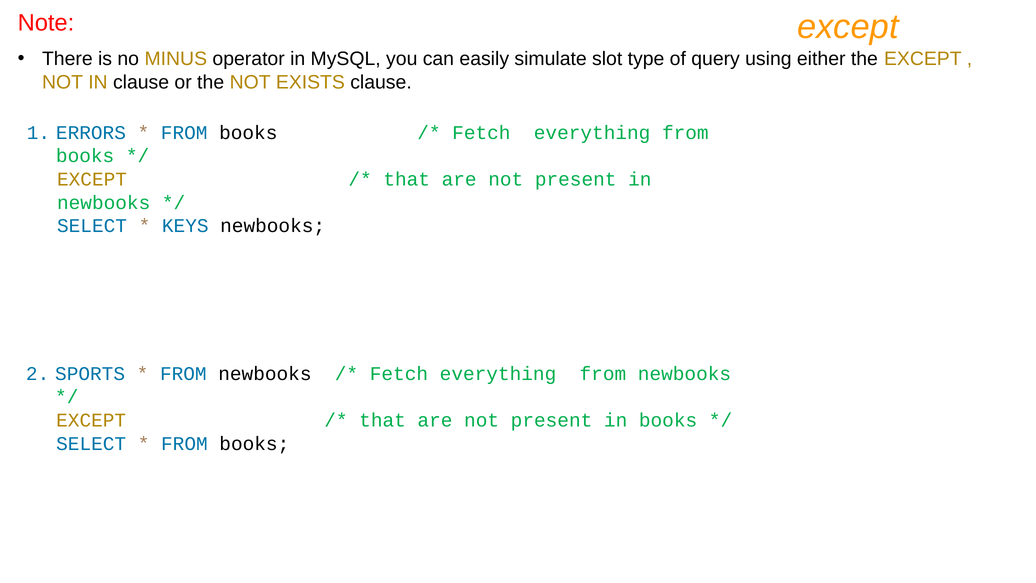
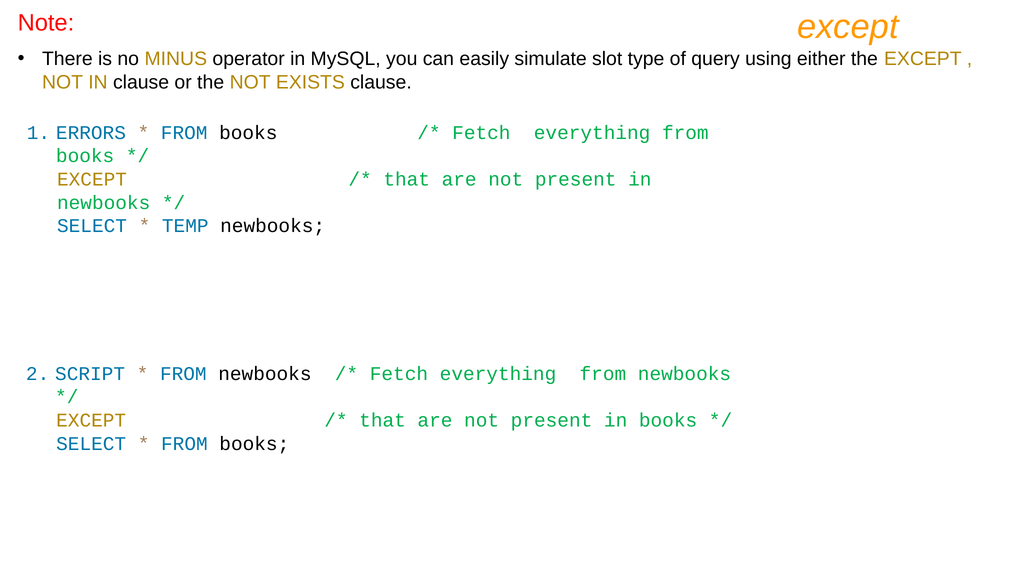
KEYS: KEYS -> TEMP
SPORTS: SPORTS -> SCRIPT
